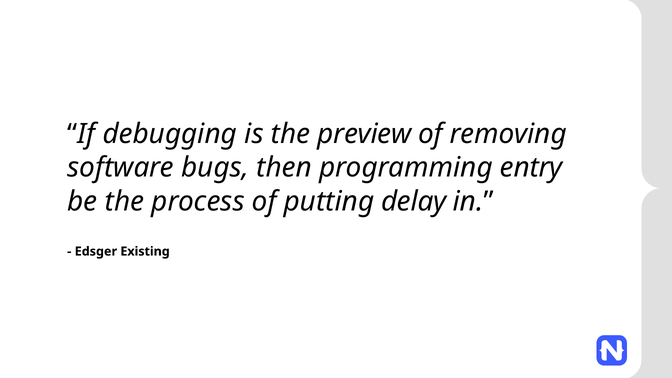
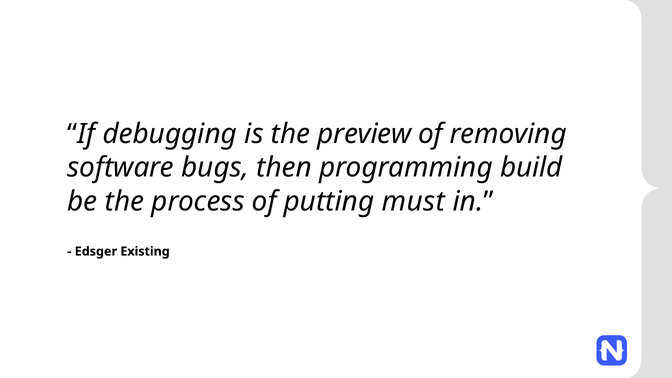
entry: entry -> build
delay: delay -> must
